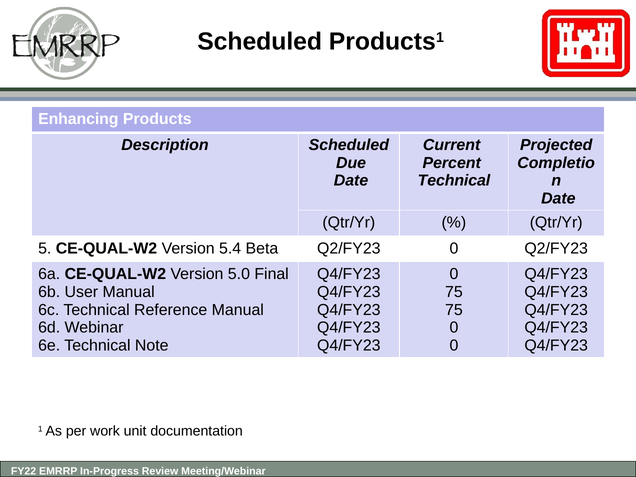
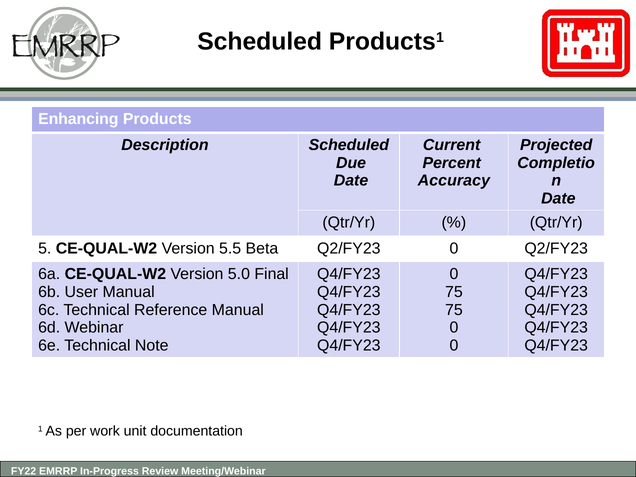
Technical at (454, 181): Technical -> Accuracy
5.4: 5.4 -> 5.5
